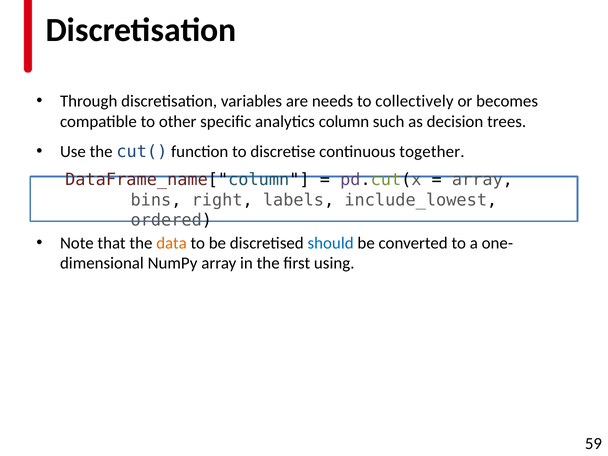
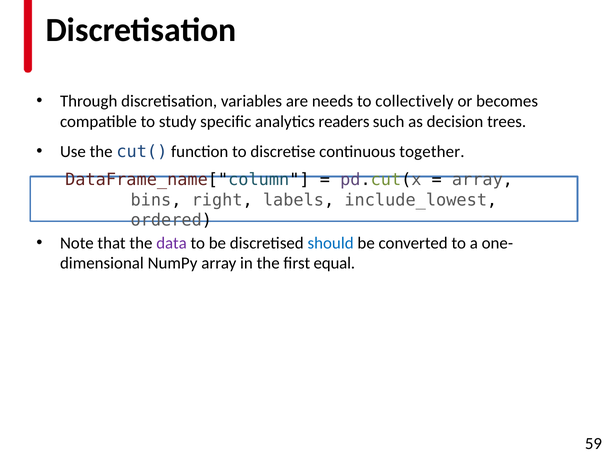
other: other -> study
column: column -> readers
data colour: orange -> purple
using: using -> equal
